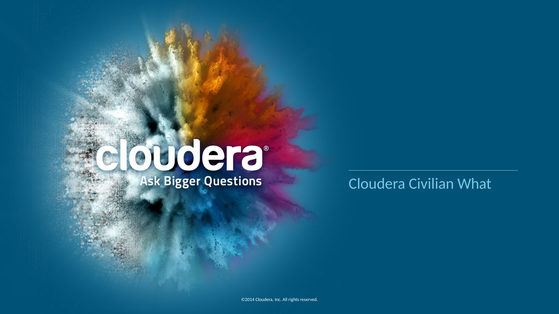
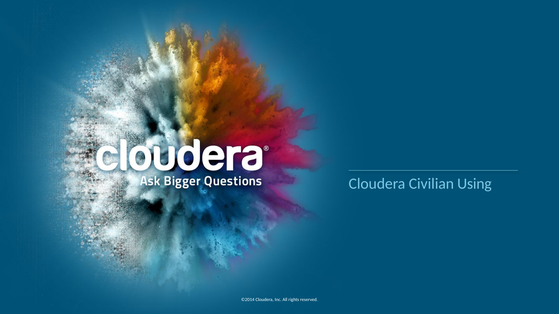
What: What -> Using
